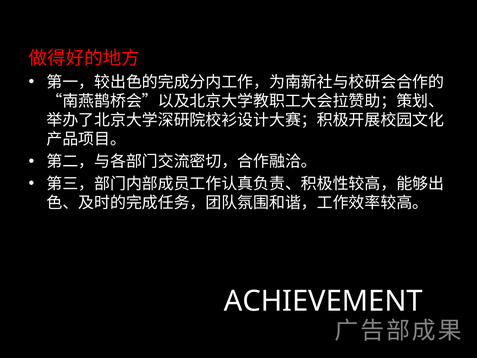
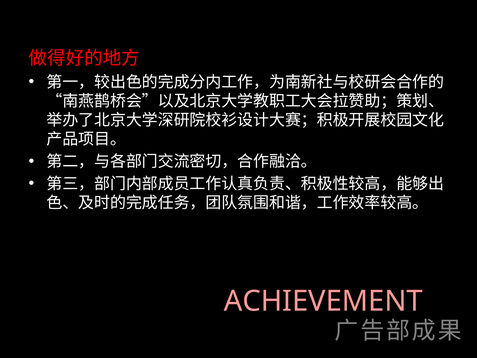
ACHIEVEMENT colour: white -> pink
